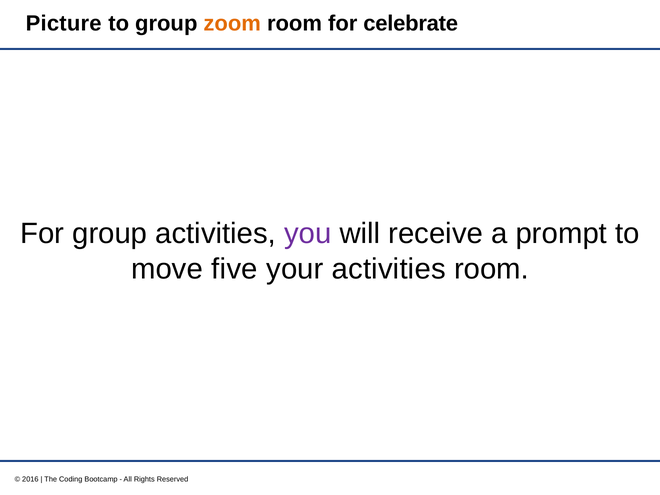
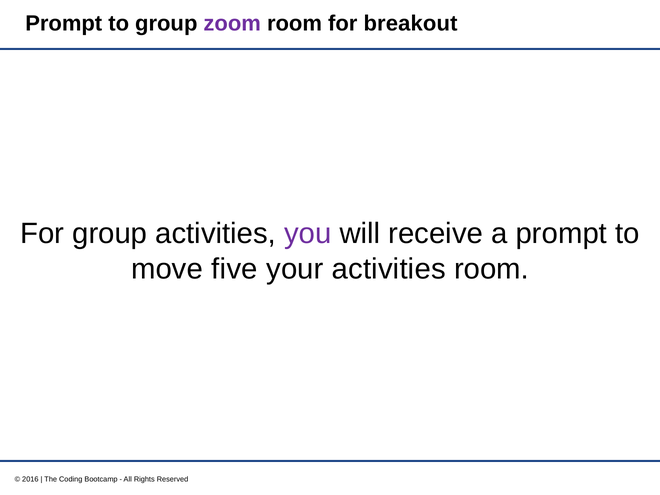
Picture at (64, 23): Picture -> Prompt
zoom colour: orange -> purple
celebrate: celebrate -> breakout
